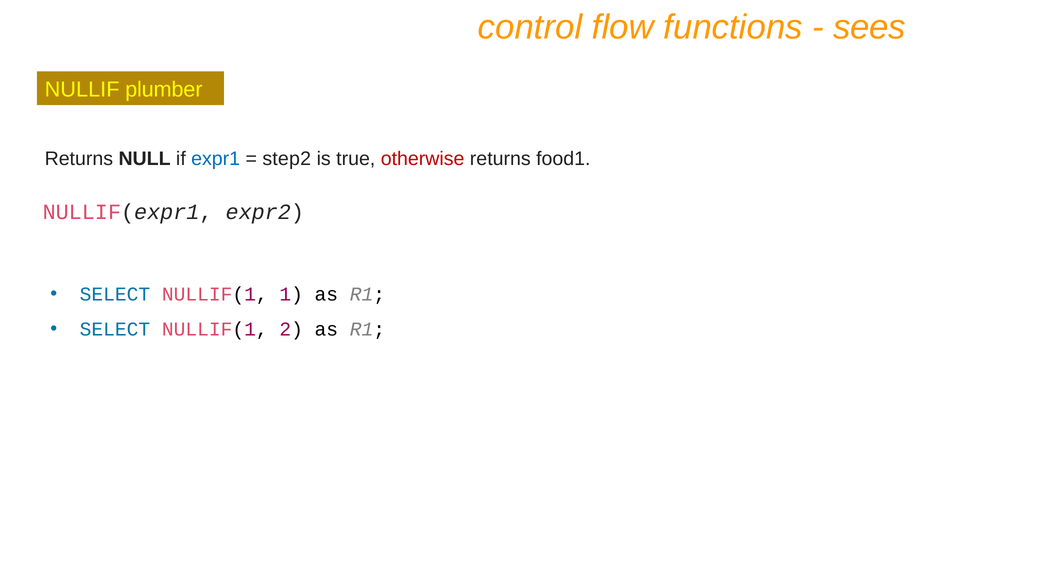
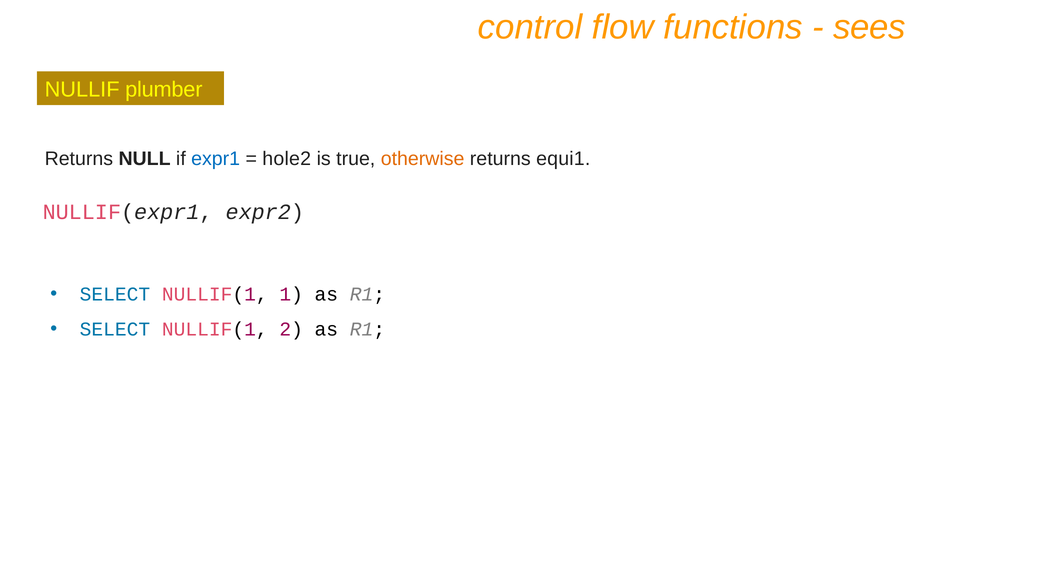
step2: step2 -> hole2
otherwise colour: red -> orange
food1: food1 -> equi1
